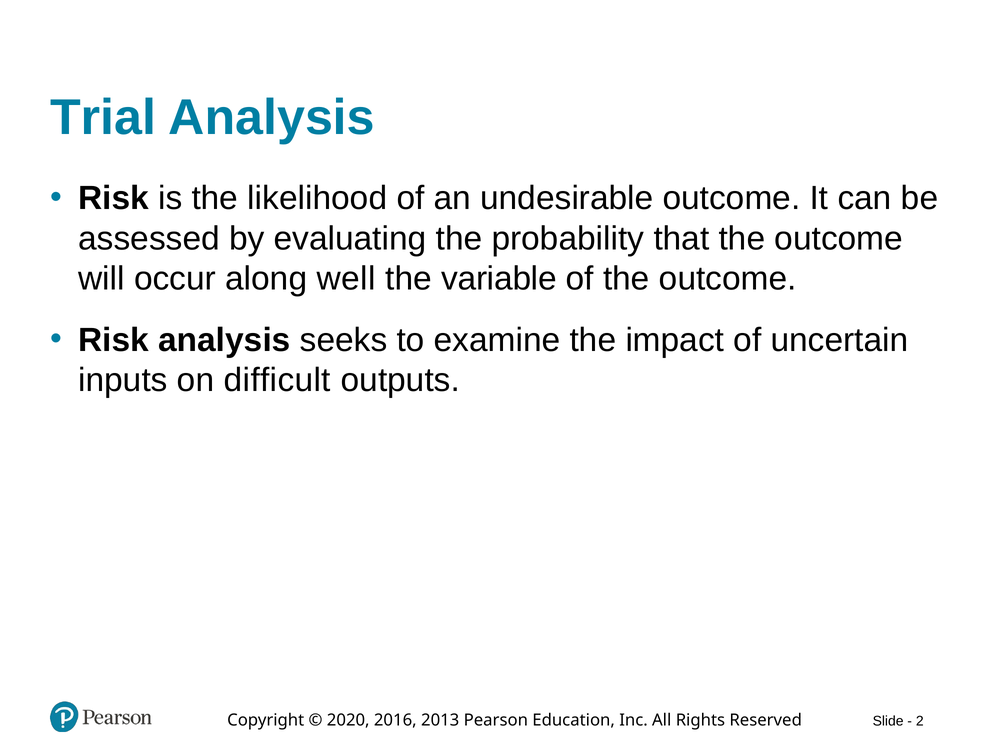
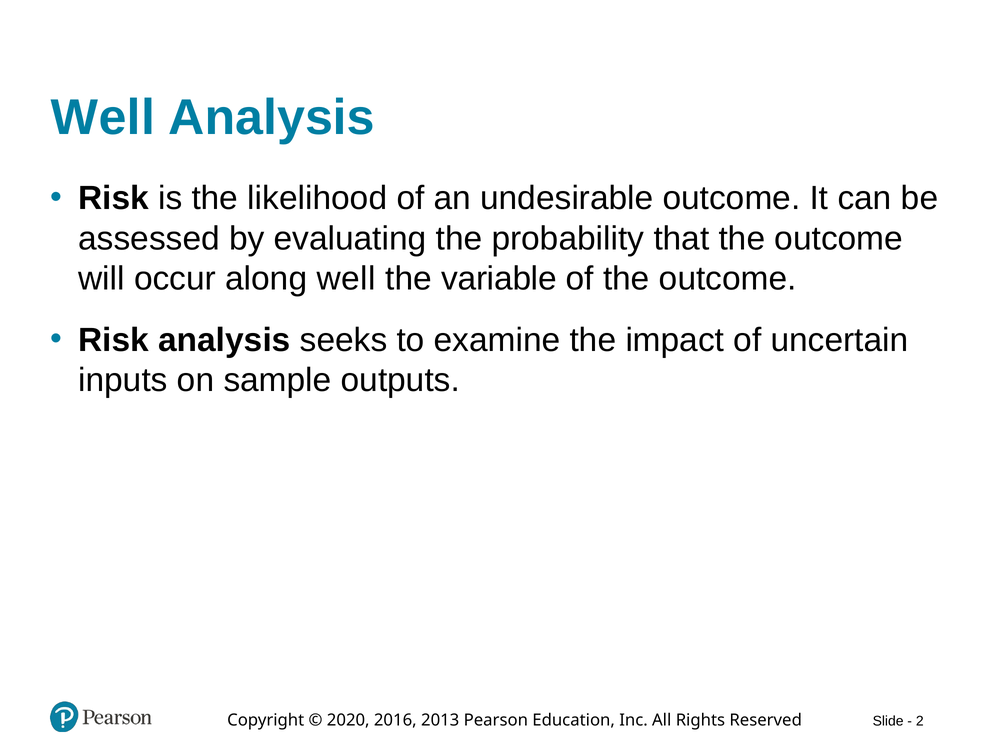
Trial at (103, 118): Trial -> Well
difficult: difficult -> sample
